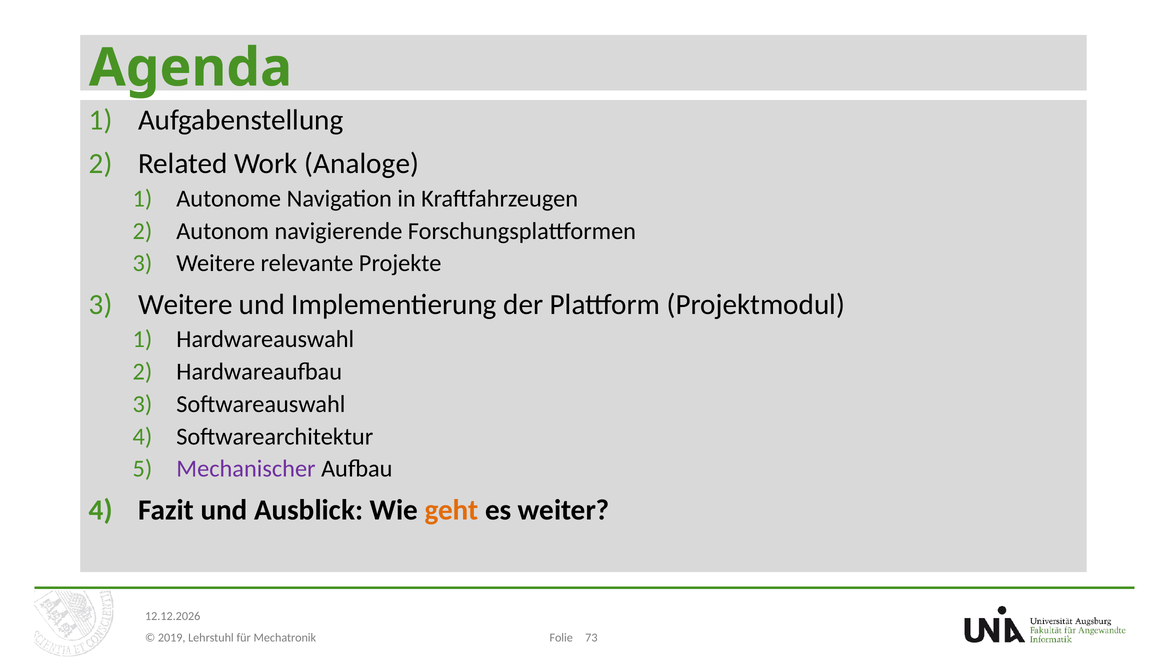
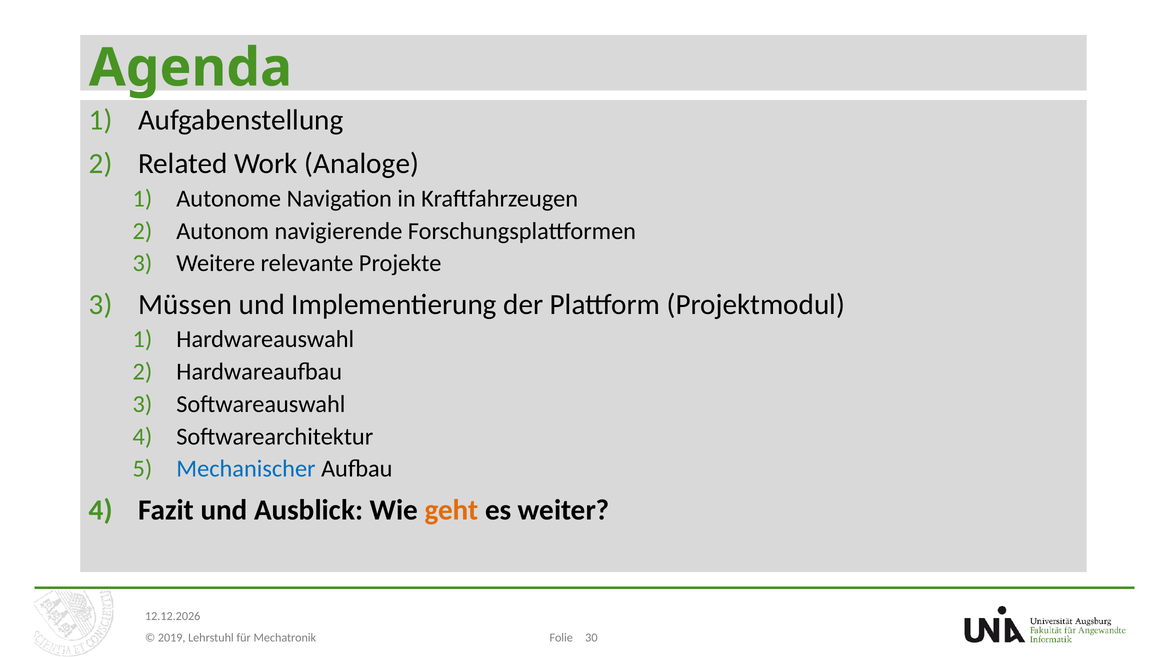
Weitere at (185, 304): Weitere -> Müssen
Mechanischer colour: purple -> blue
73: 73 -> 30
